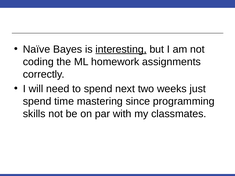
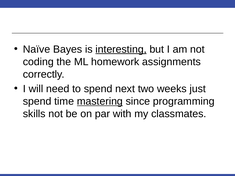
mastering underline: none -> present
